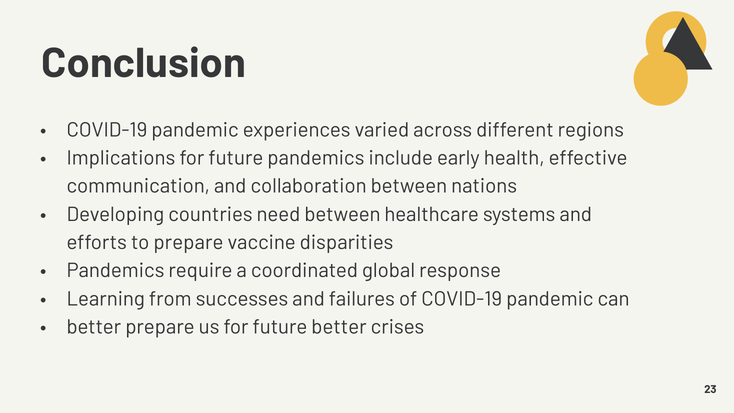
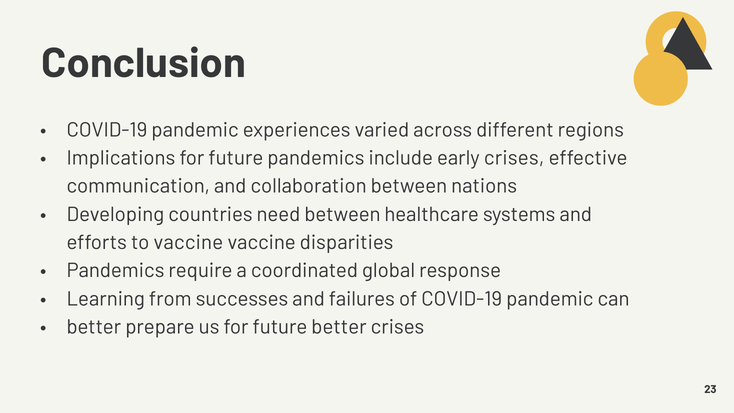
early health: health -> crises
to prepare: prepare -> vaccine
